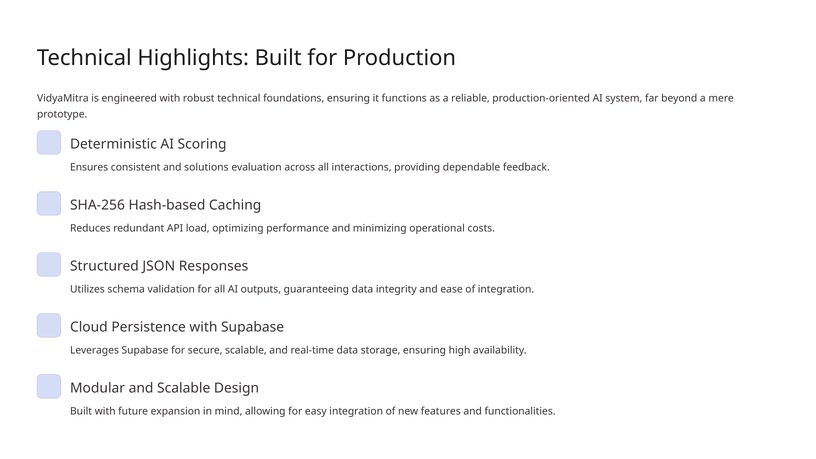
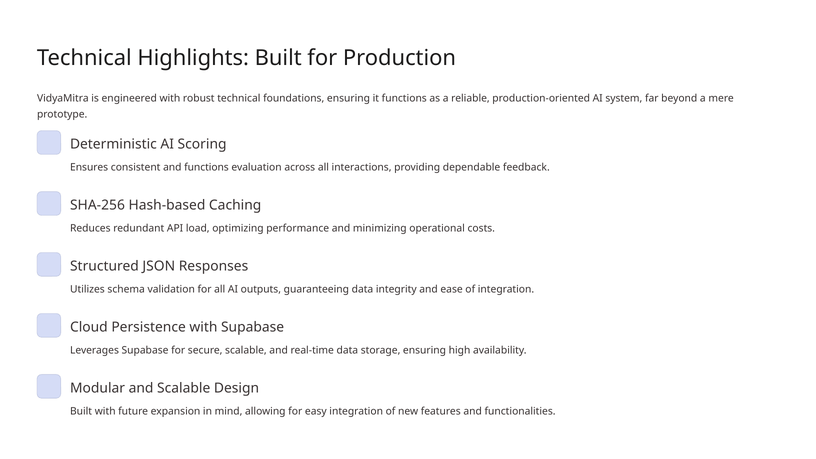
and solutions: solutions -> functions
